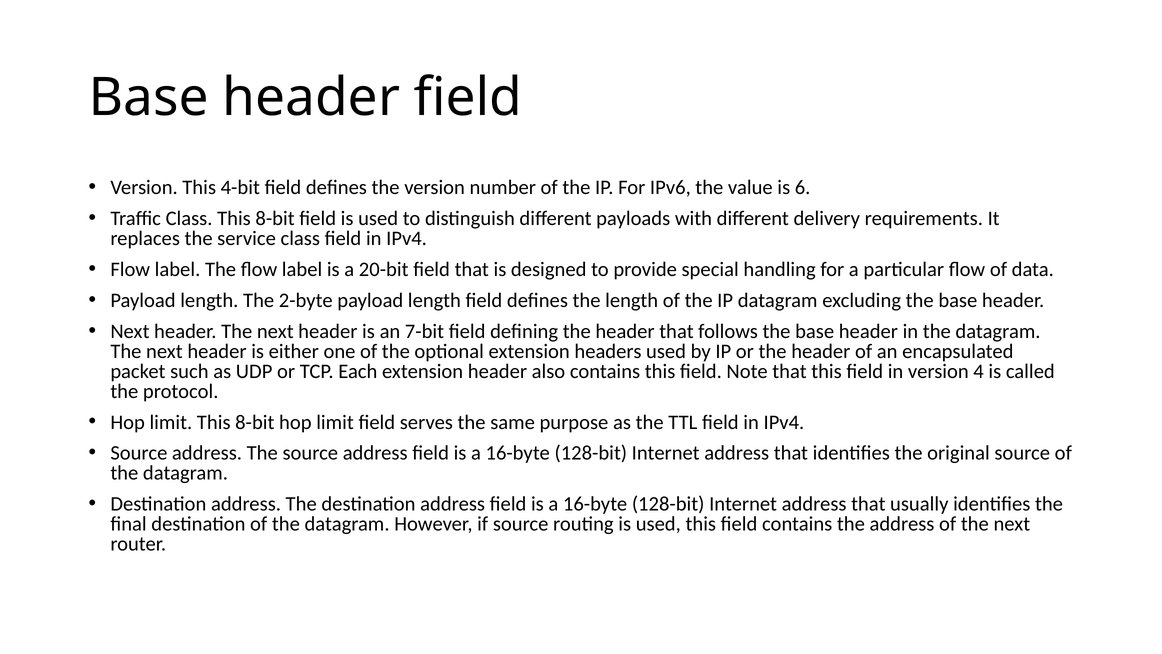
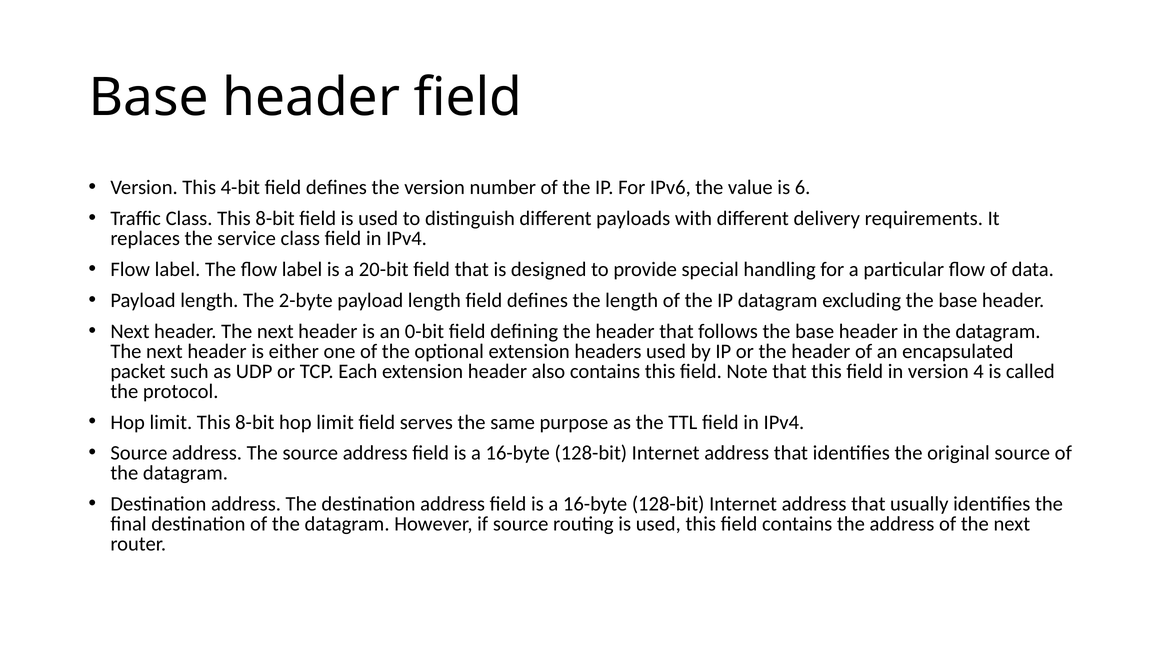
7-bit: 7-bit -> 0-bit
